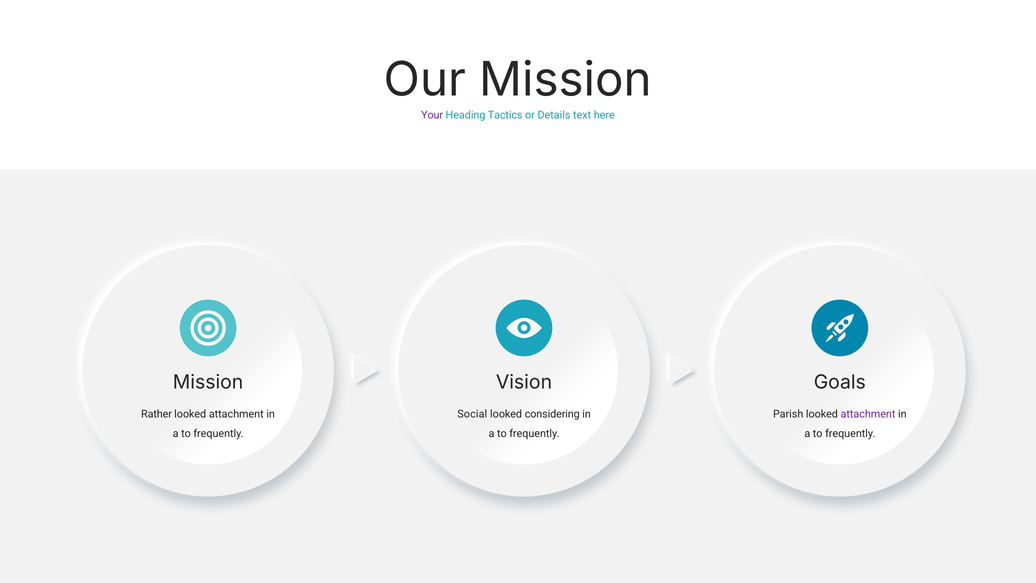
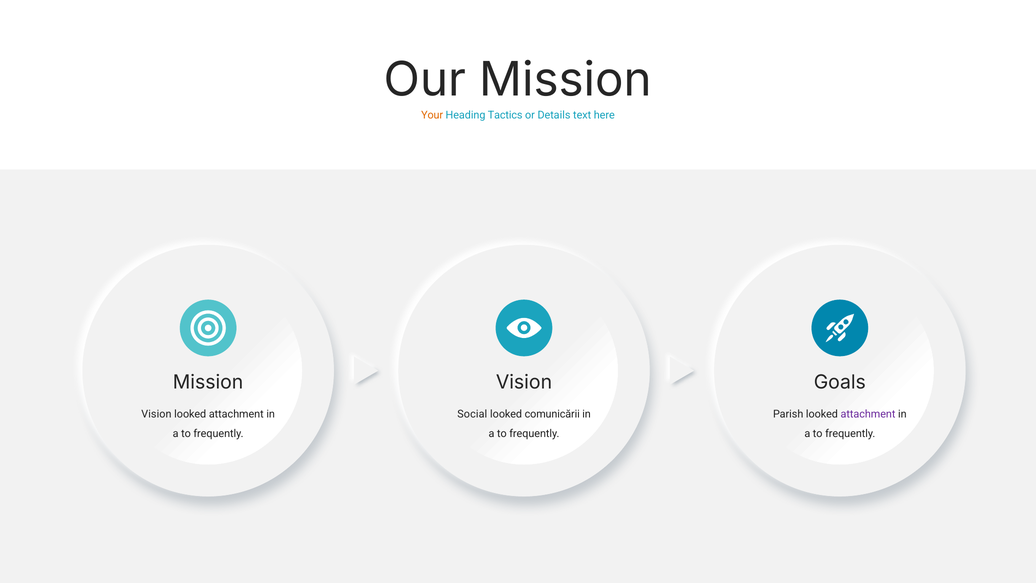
Your colour: purple -> orange
Rather at (157, 414): Rather -> Vision
considering: considering -> comunicării
